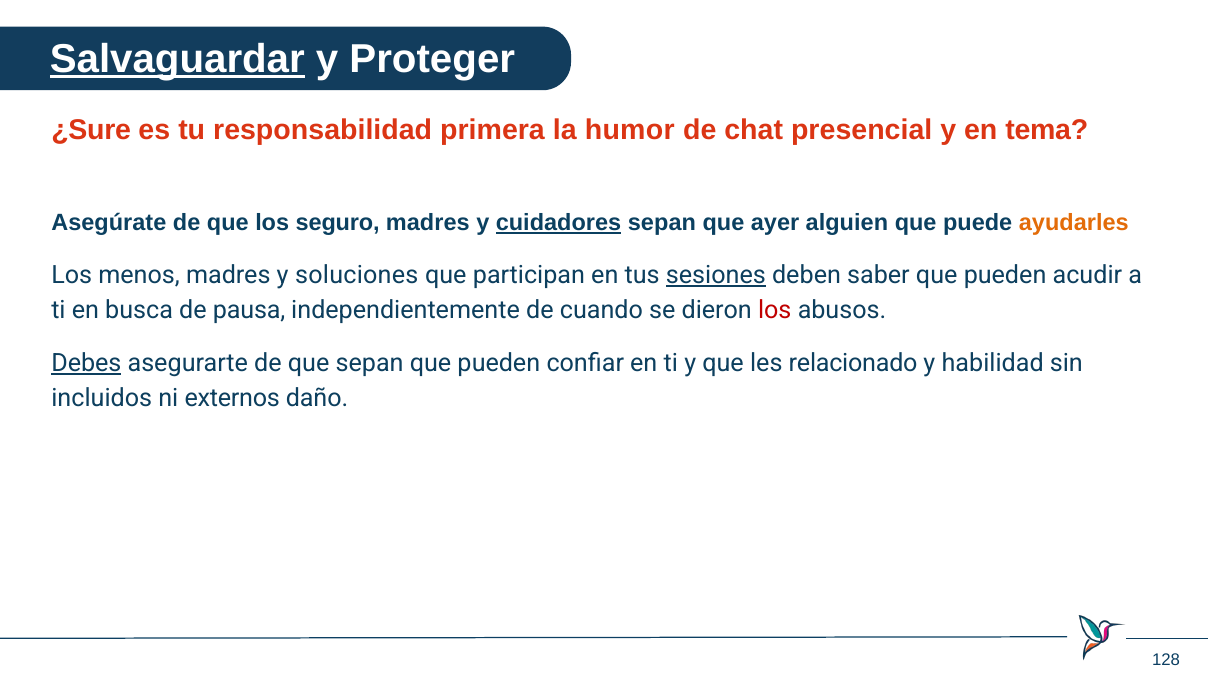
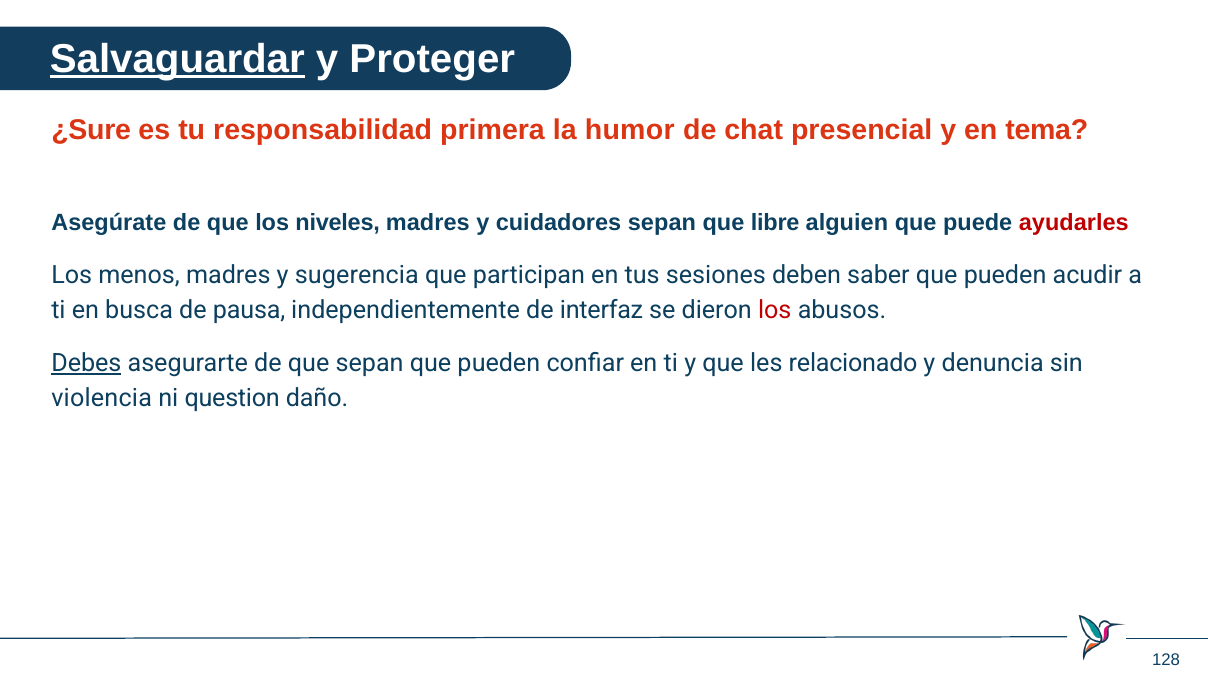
seguro: seguro -> niveles
cuidadores underline: present -> none
ayer: ayer -> libre
ayudarles colour: orange -> red
soluciones: soluciones -> sugerencia
sesiones underline: present -> none
cuando: cuando -> interfaz
habilidad: habilidad -> denuncia
incluidos: incluidos -> violencia
externos: externos -> question
